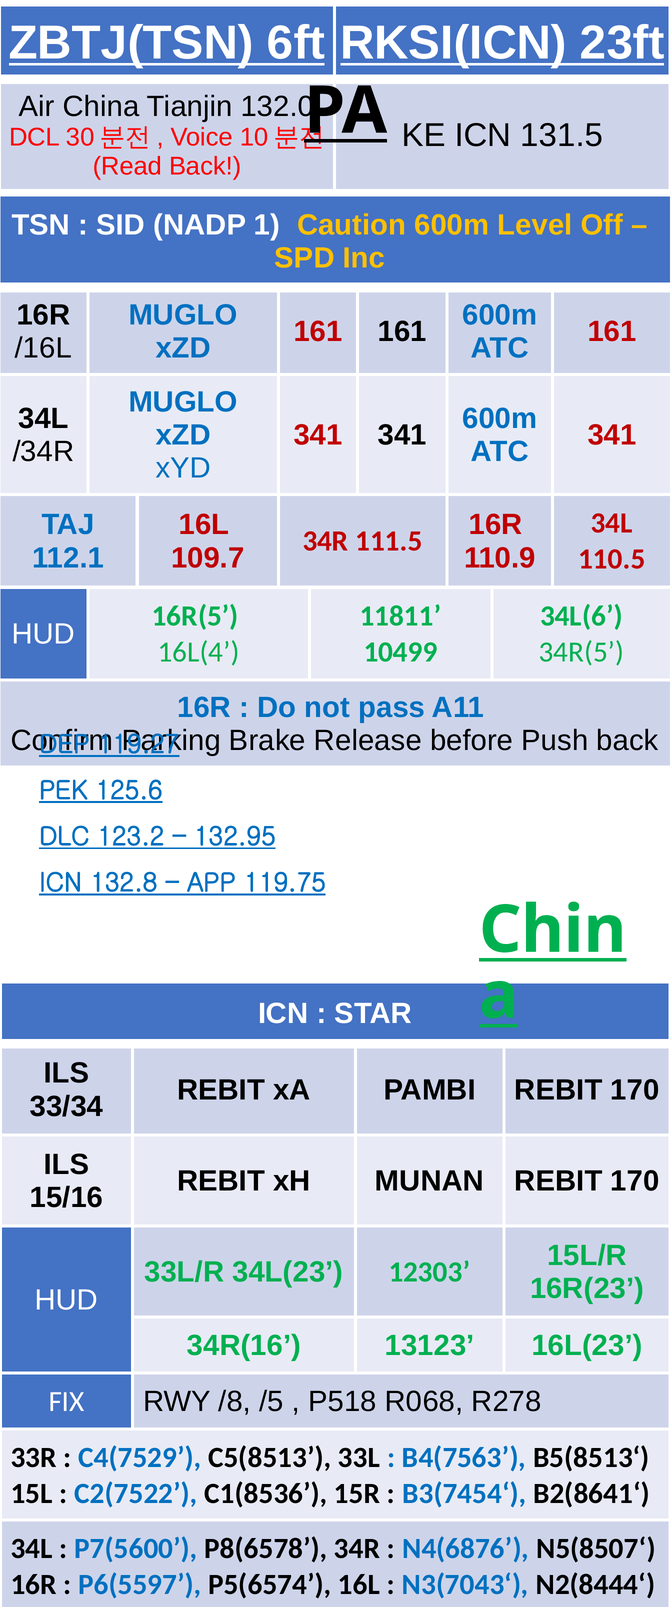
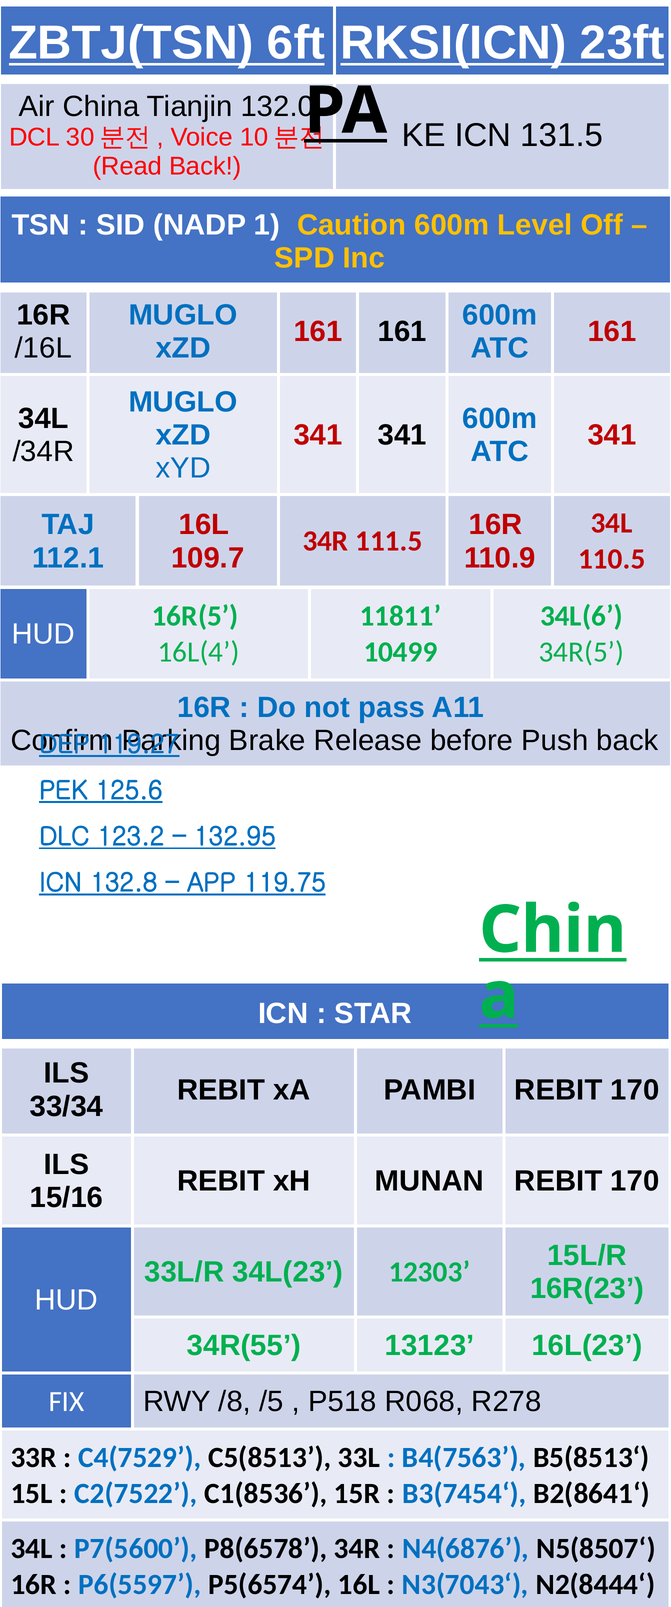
34R(16: 34R(16 -> 34R(55
